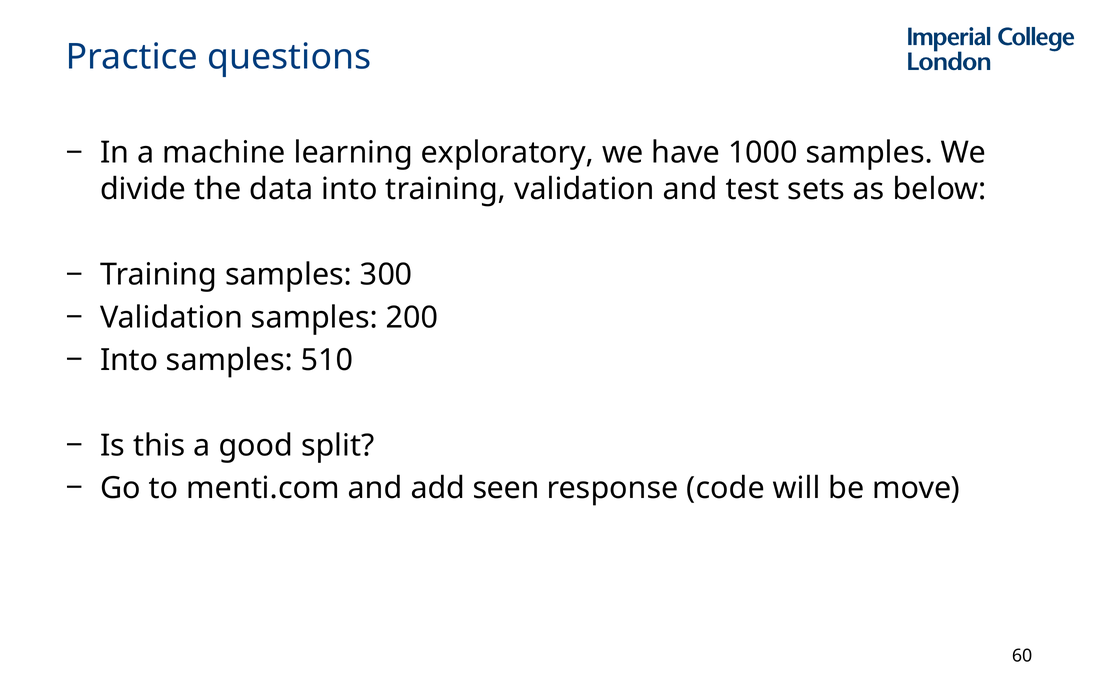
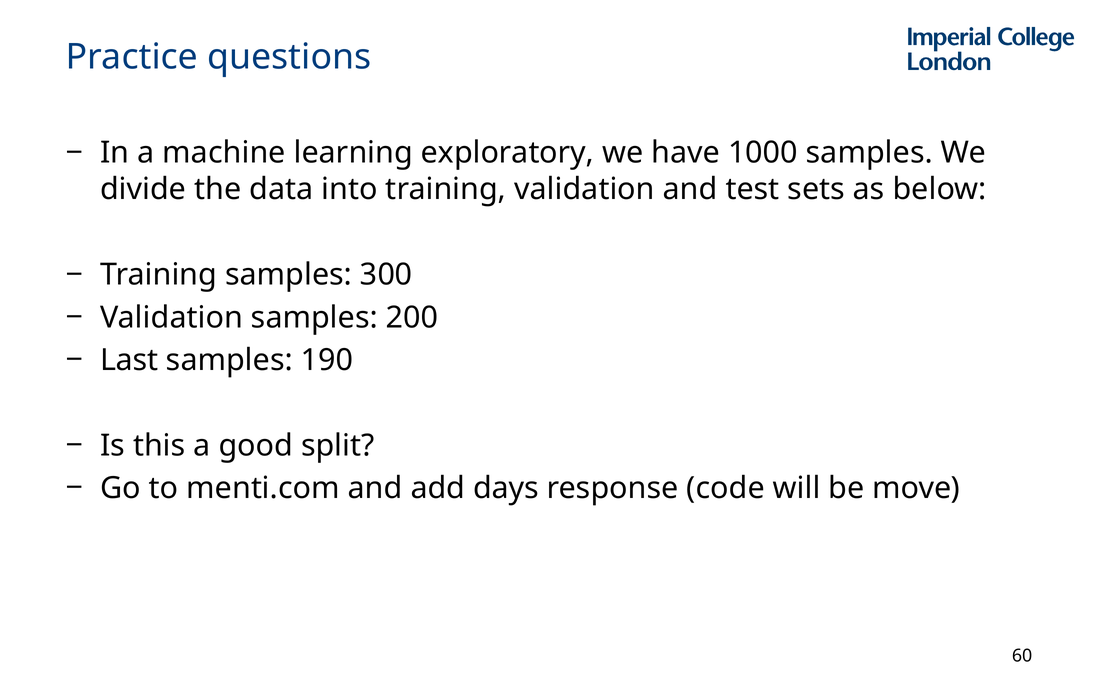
Into at (129, 360): Into -> Last
510: 510 -> 190
seen: seen -> days
